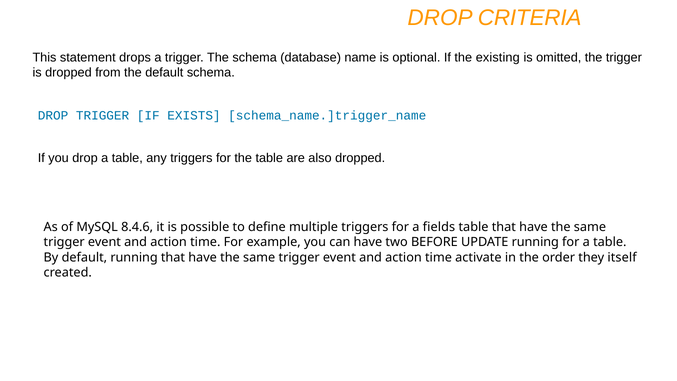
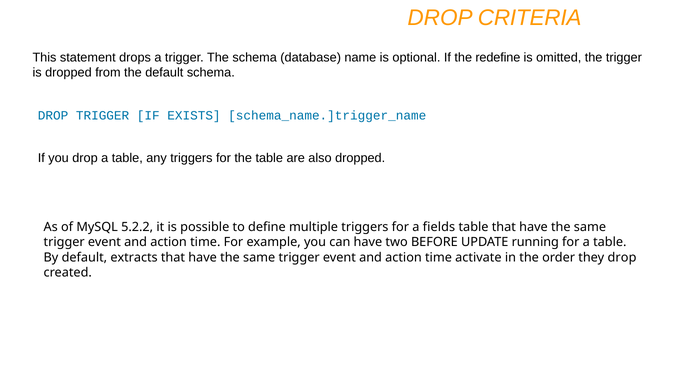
existing: existing -> redefine
8.4.6: 8.4.6 -> 5.2.2
default running: running -> extracts
they itself: itself -> drop
